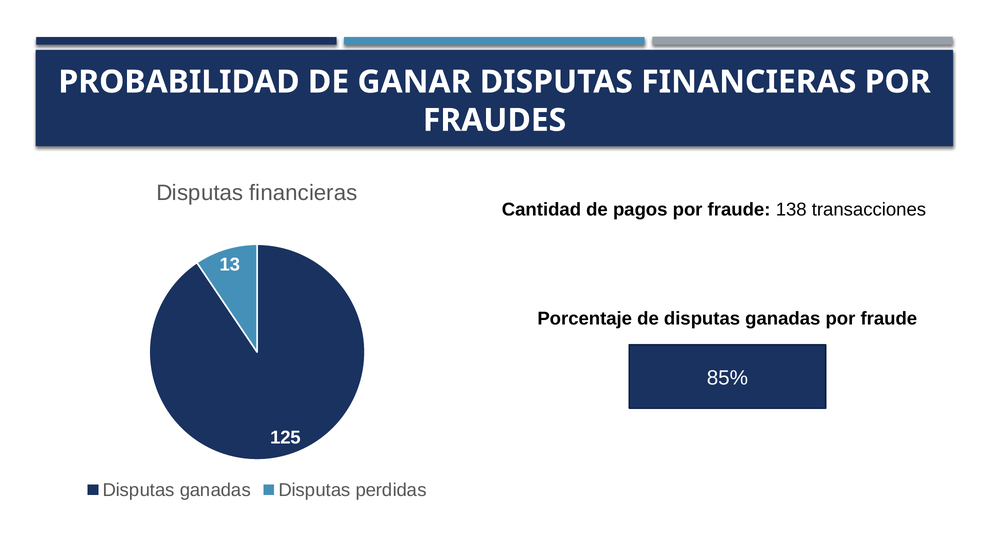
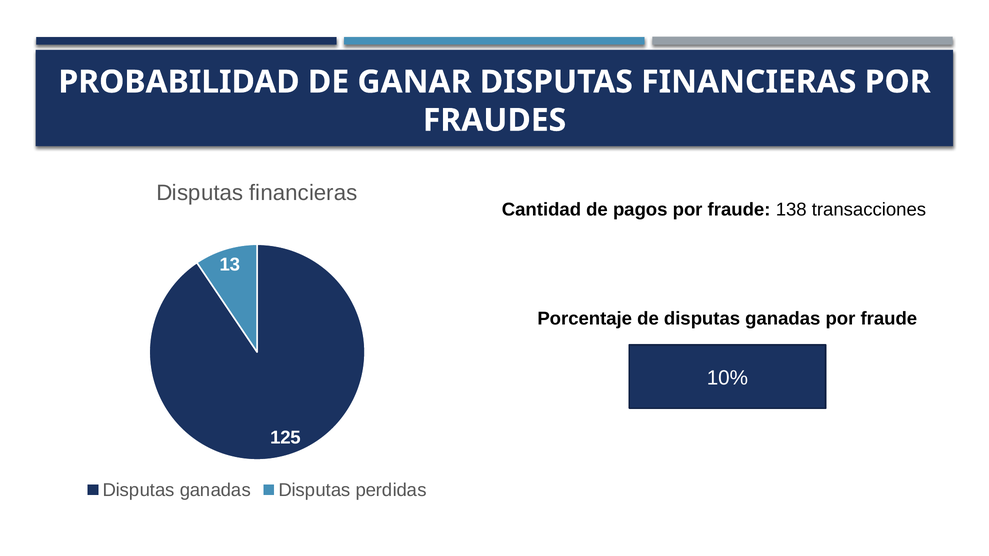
85%: 85% -> 10%
